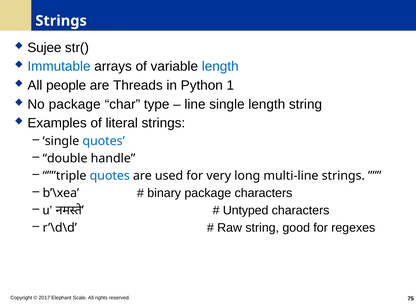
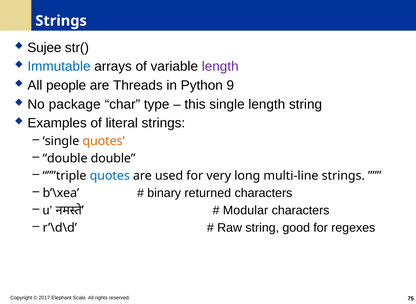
length at (220, 67) colour: blue -> purple
1: 1 -> 9
line: line -> this
quotes at (104, 141) colour: blue -> orange
double handle: handle -> double
binary package: package -> returned
Untyped: Untyped -> Modular
